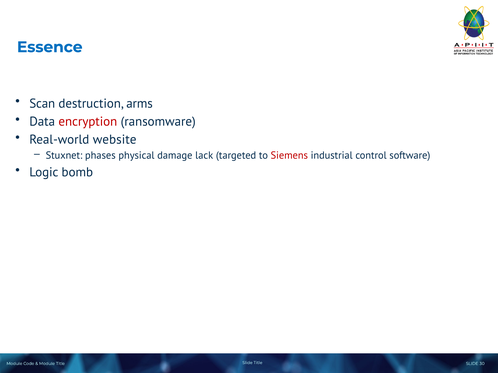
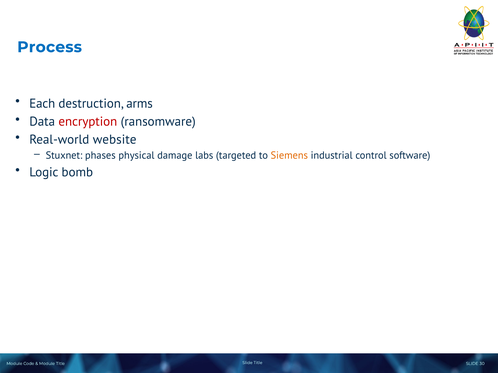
Essence: Essence -> Process
Scan: Scan -> Each
lack: lack -> labs
Siemens colour: red -> orange
